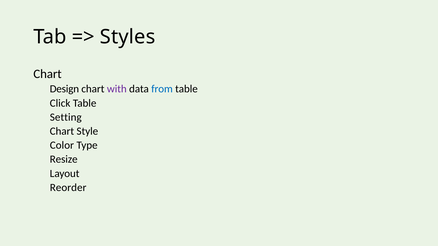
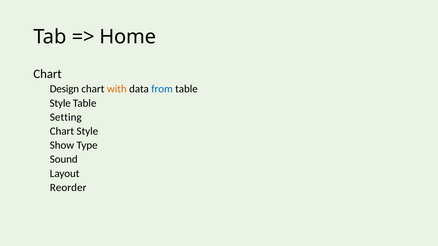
Styles: Styles -> Home
with colour: purple -> orange
Click at (60, 103): Click -> Style
Color: Color -> Show
Resize: Resize -> Sound
